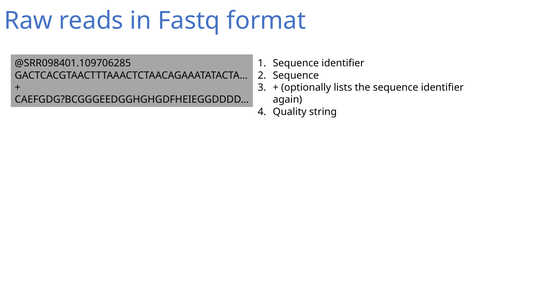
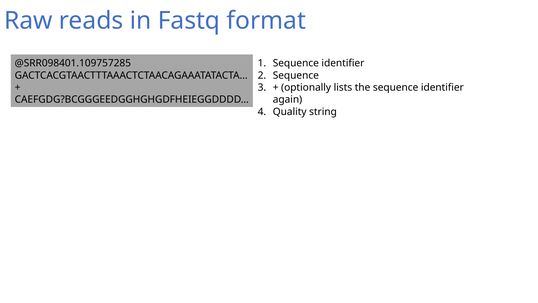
@SRR098401.109706285: @SRR098401.109706285 -> @SRR098401.109757285
